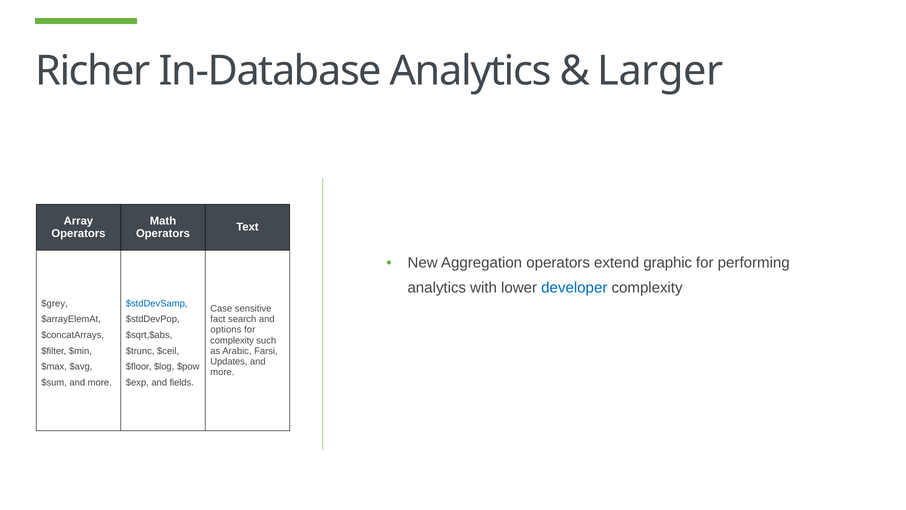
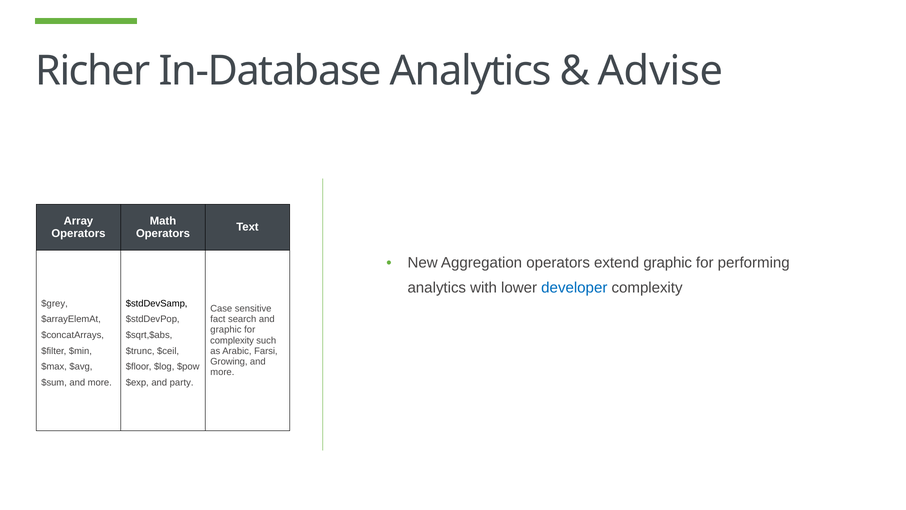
Larger: Larger -> Advise
$stdDevSamp colour: blue -> black
options at (226, 330): options -> graphic
Updates: Updates -> Growing
fields: fields -> party
